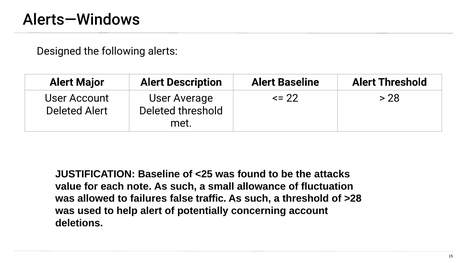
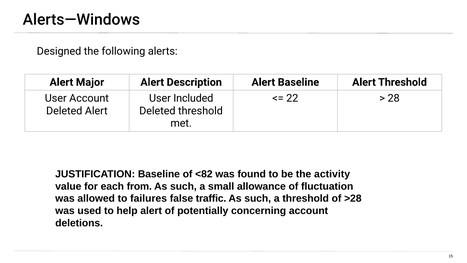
Average: Average -> Included
<25: <25 -> <82
attacks: attacks -> activity
note: note -> from
